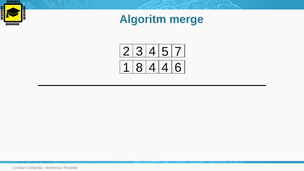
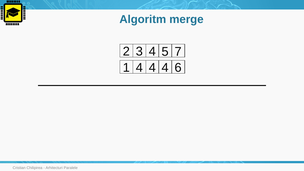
1 8: 8 -> 4
